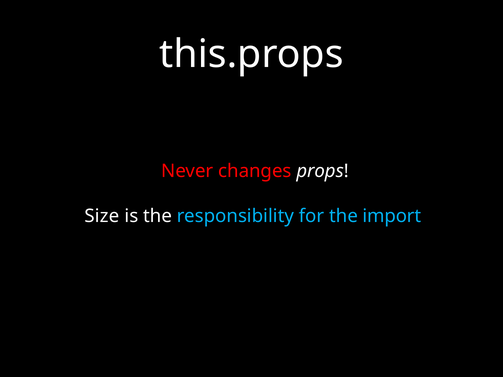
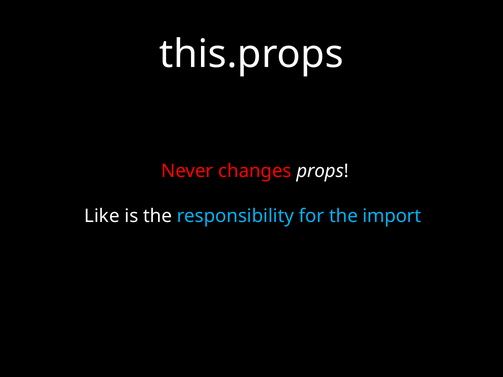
Size: Size -> Like
